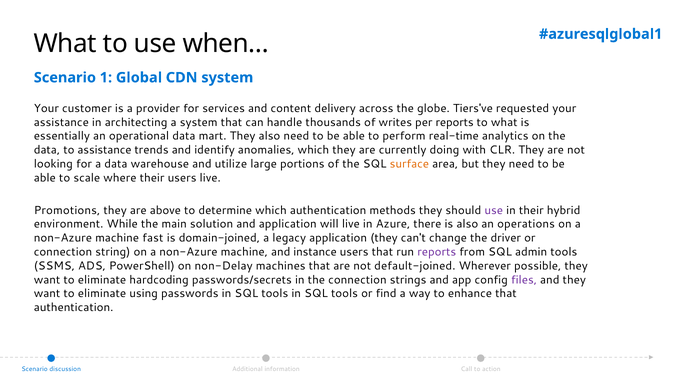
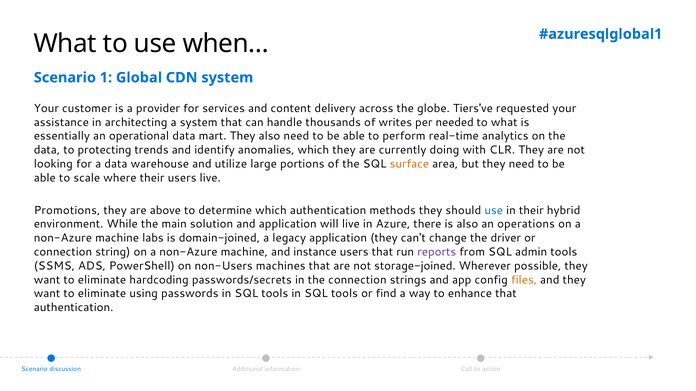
per reports: reports -> needed
to assistance: assistance -> protecting
use at (494, 211) colour: purple -> blue
fast: fast -> labs
non-Delay: non-Delay -> non-Users
default-joined: default-joined -> storage-joined
files colour: purple -> orange
